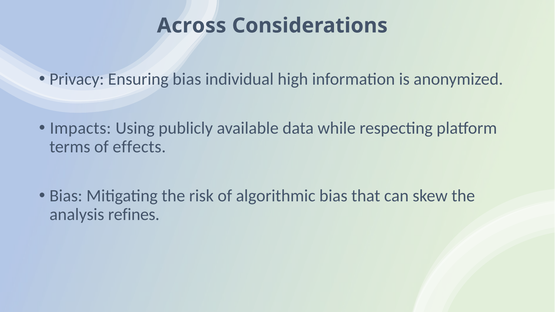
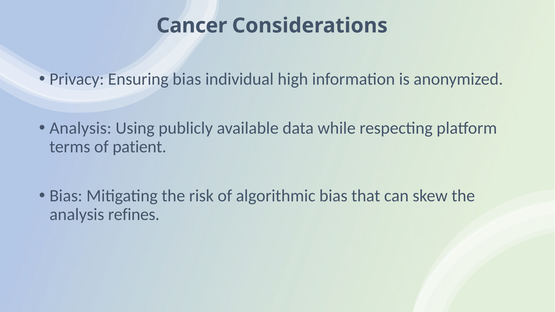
Across: Across -> Cancer
Impacts at (80, 128): Impacts -> Analysis
effects: effects -> patient
